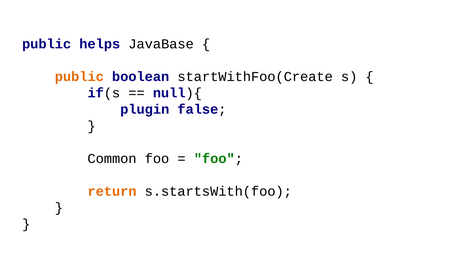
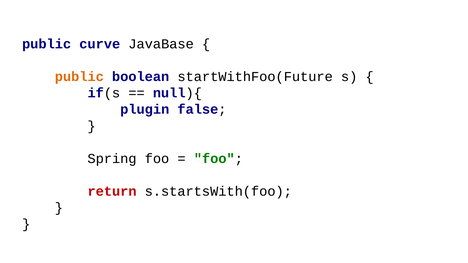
helps: helps -> curve
startWithFoo(Create: startWithFoo(Create -> startWithFoo(Future
Common: Common -> Spring
return colour: orange -> red
